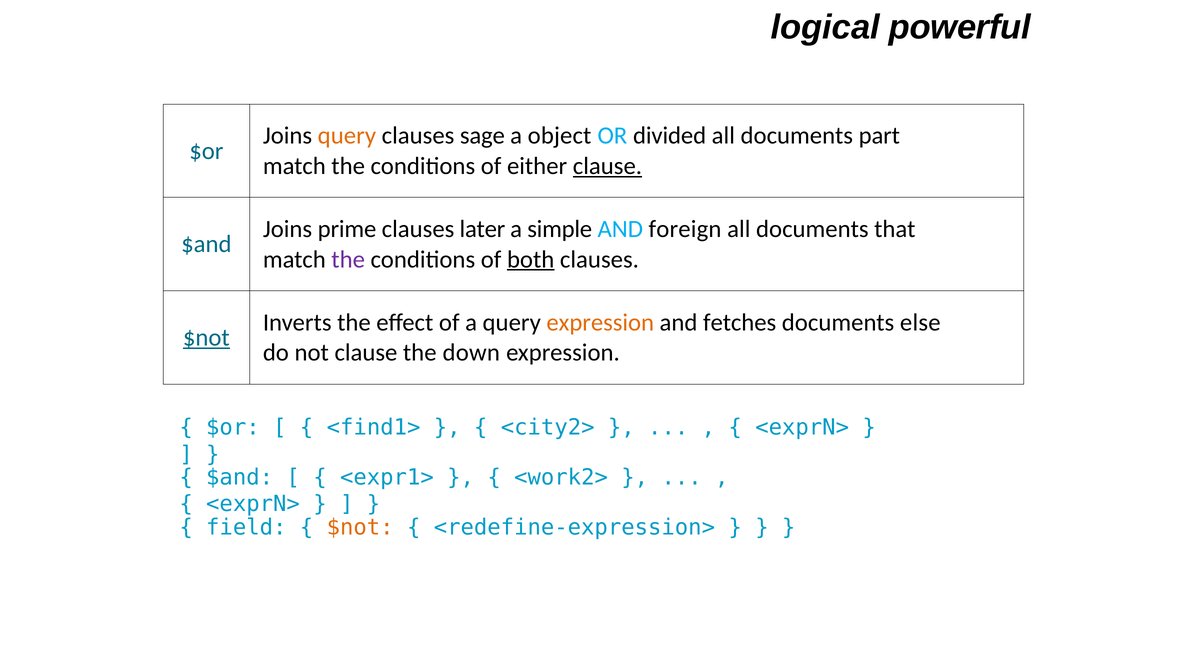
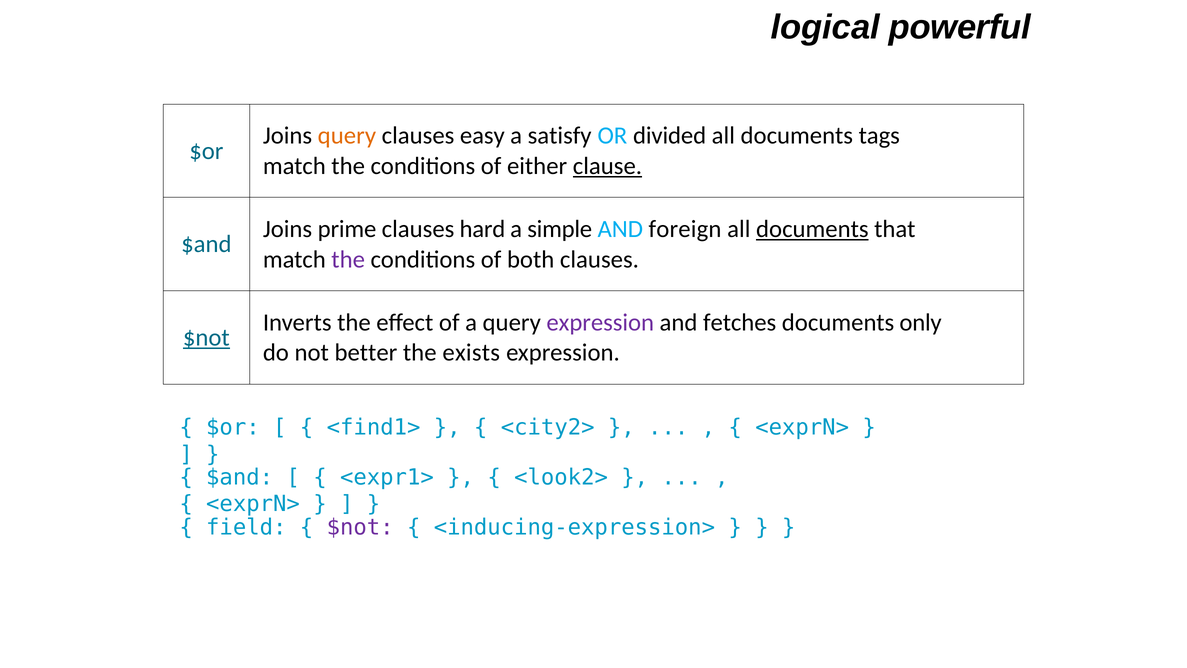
sage: sage -> easy
object: object -> satisfy
part: part -> tags
later: later -> hard
documents at (812, 229) underline: none -> present
both underline: present -> none
expression at (600, 322) colour: orange -> purple
else: else -> only
not clause: clause -> better
down: down -> exists
<work2>: <work2> -> <look2>
$not at (360, 527) colour: orange -> purple
<redefine-expression>: <redefine-expression> -> <inducing-expression>
